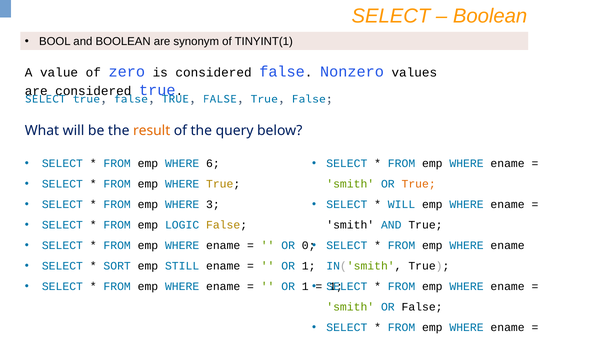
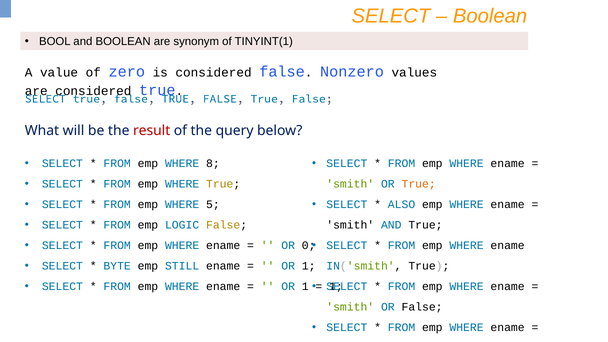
result colour: orange -> red
6: 6 -> 8
3: 3 -> 5
WILL at (402, 205): WILL -> ALSO
SORT: SORT -> BYTE
